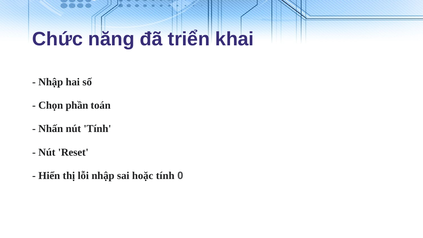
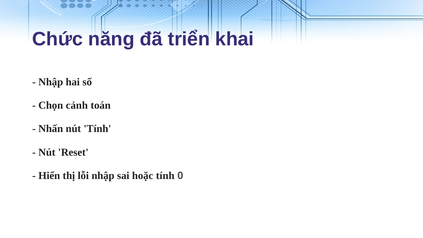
phần: phần -> cảnh
